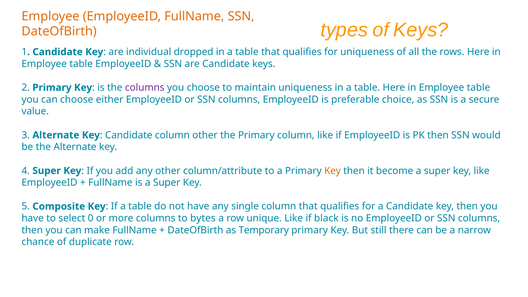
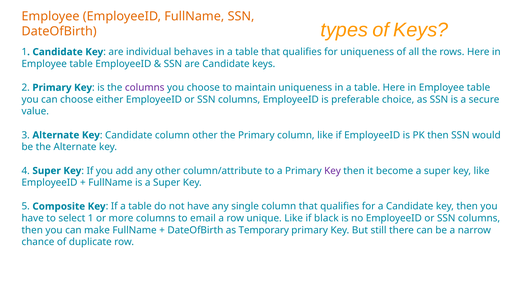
dropped: dropped -> behaves
Key at (333, 171) colour: orange -> purple
select 0: 0 -> 1
bytes: bytes -> email
